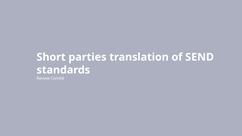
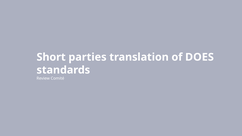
SEND: SEND -> DOES
